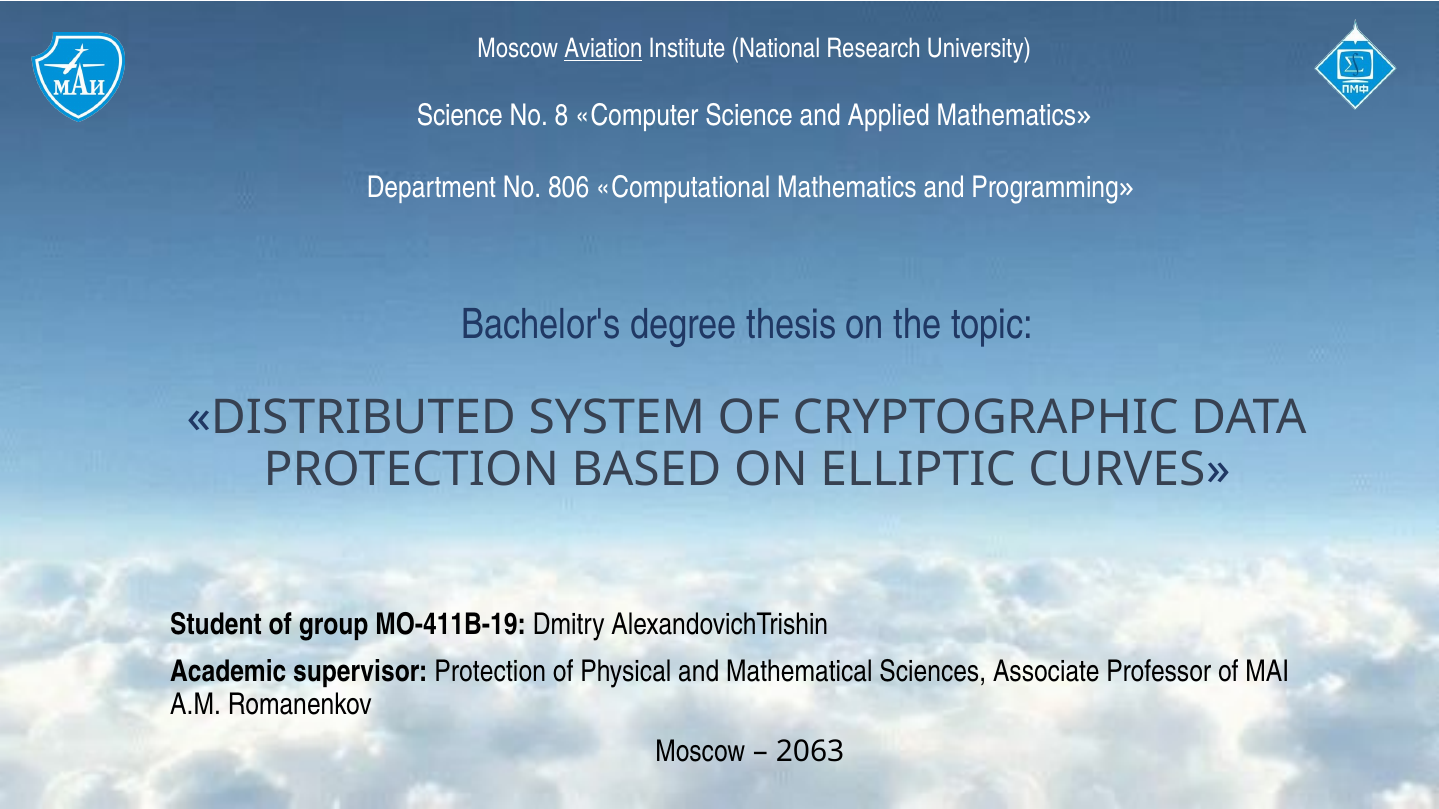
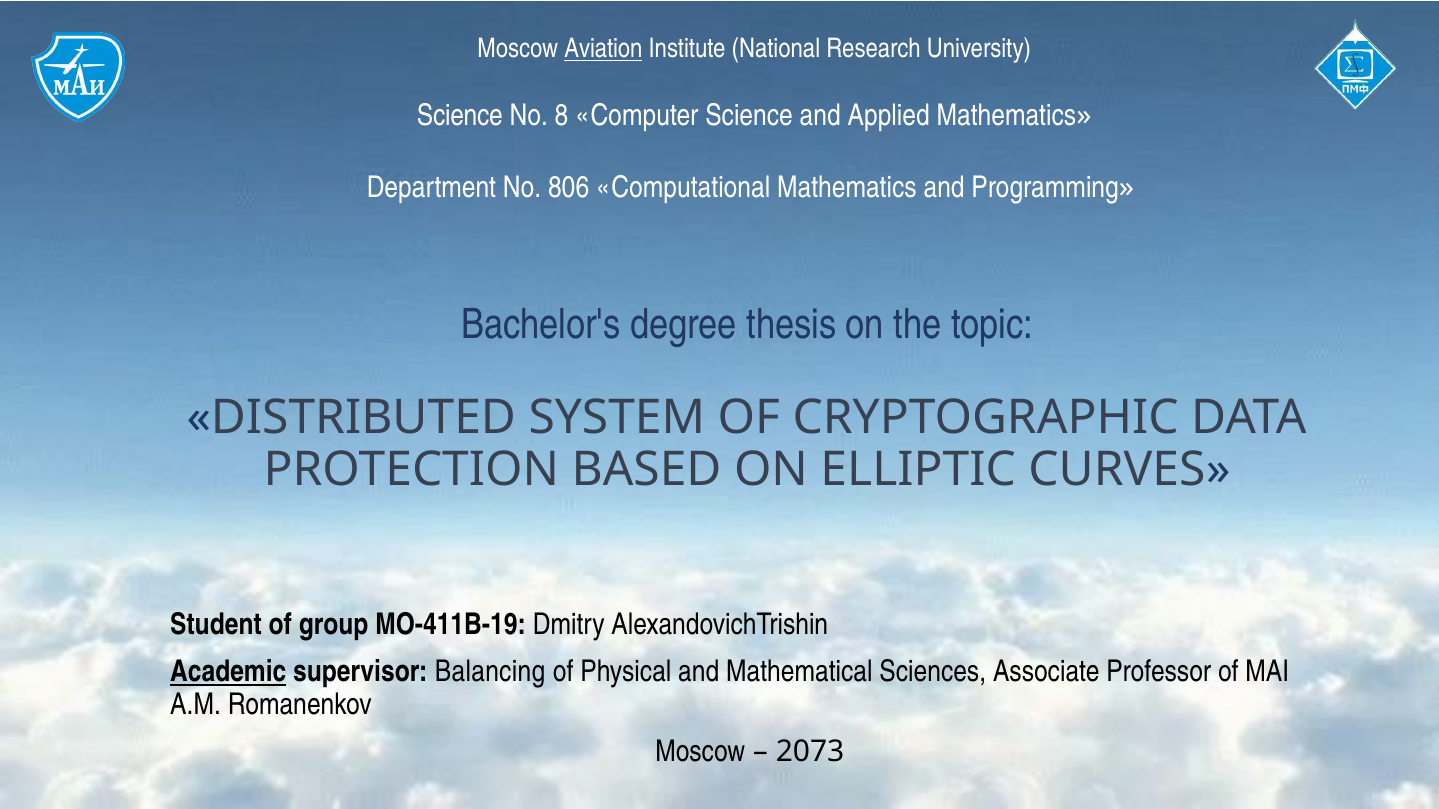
Academic underline: none -> present
supervisor Protection: Protection -> Balancing
2063: 2063 -> 2073
